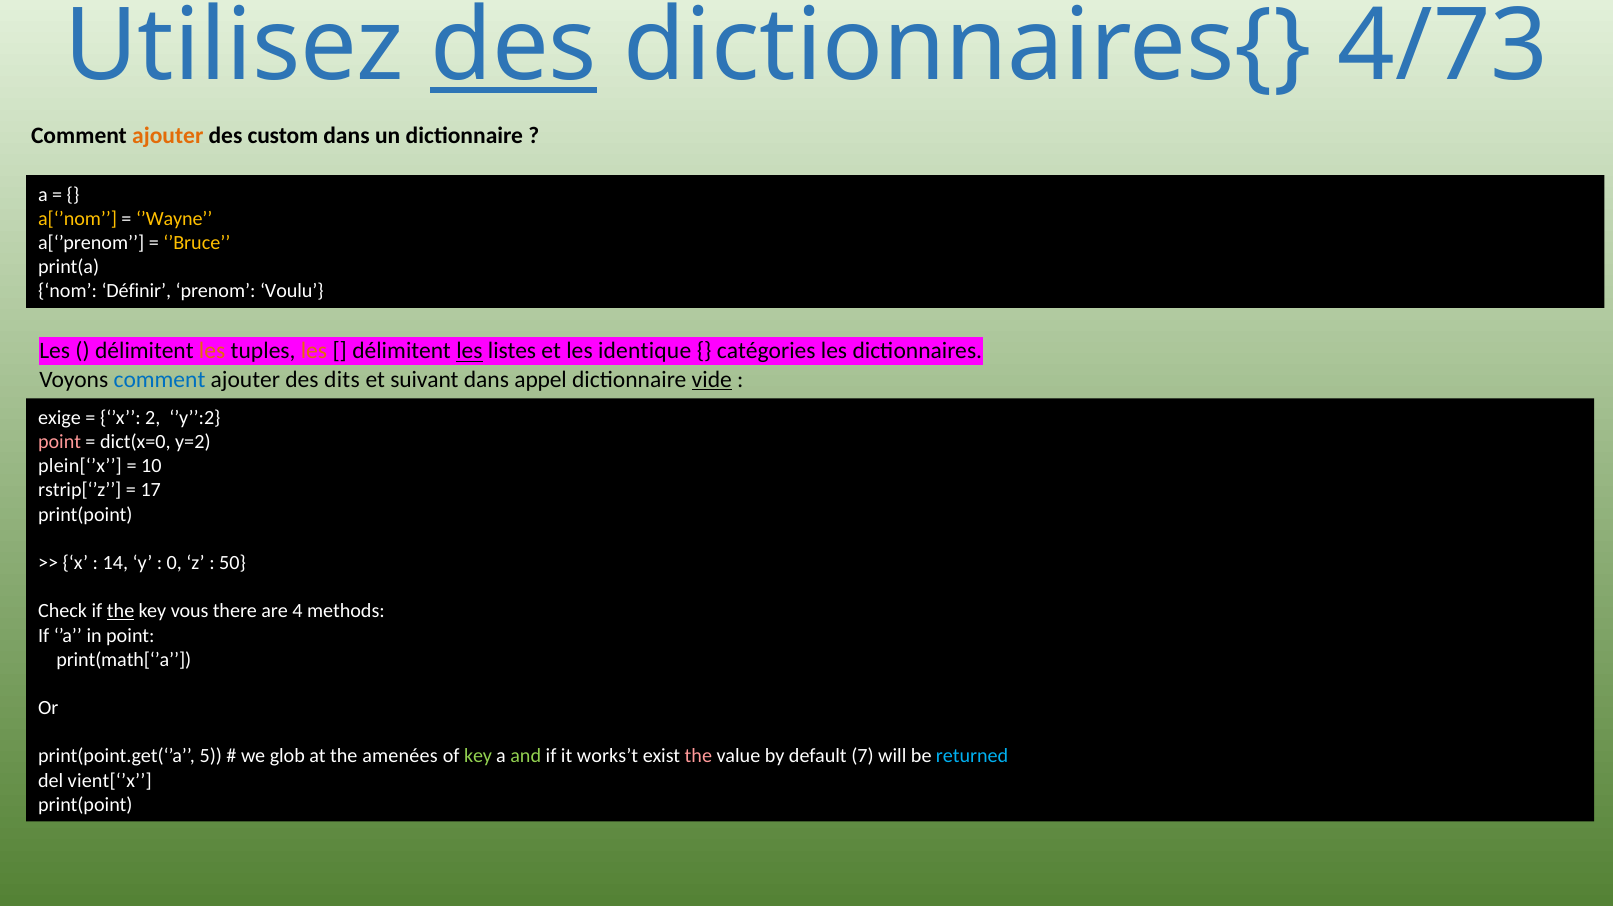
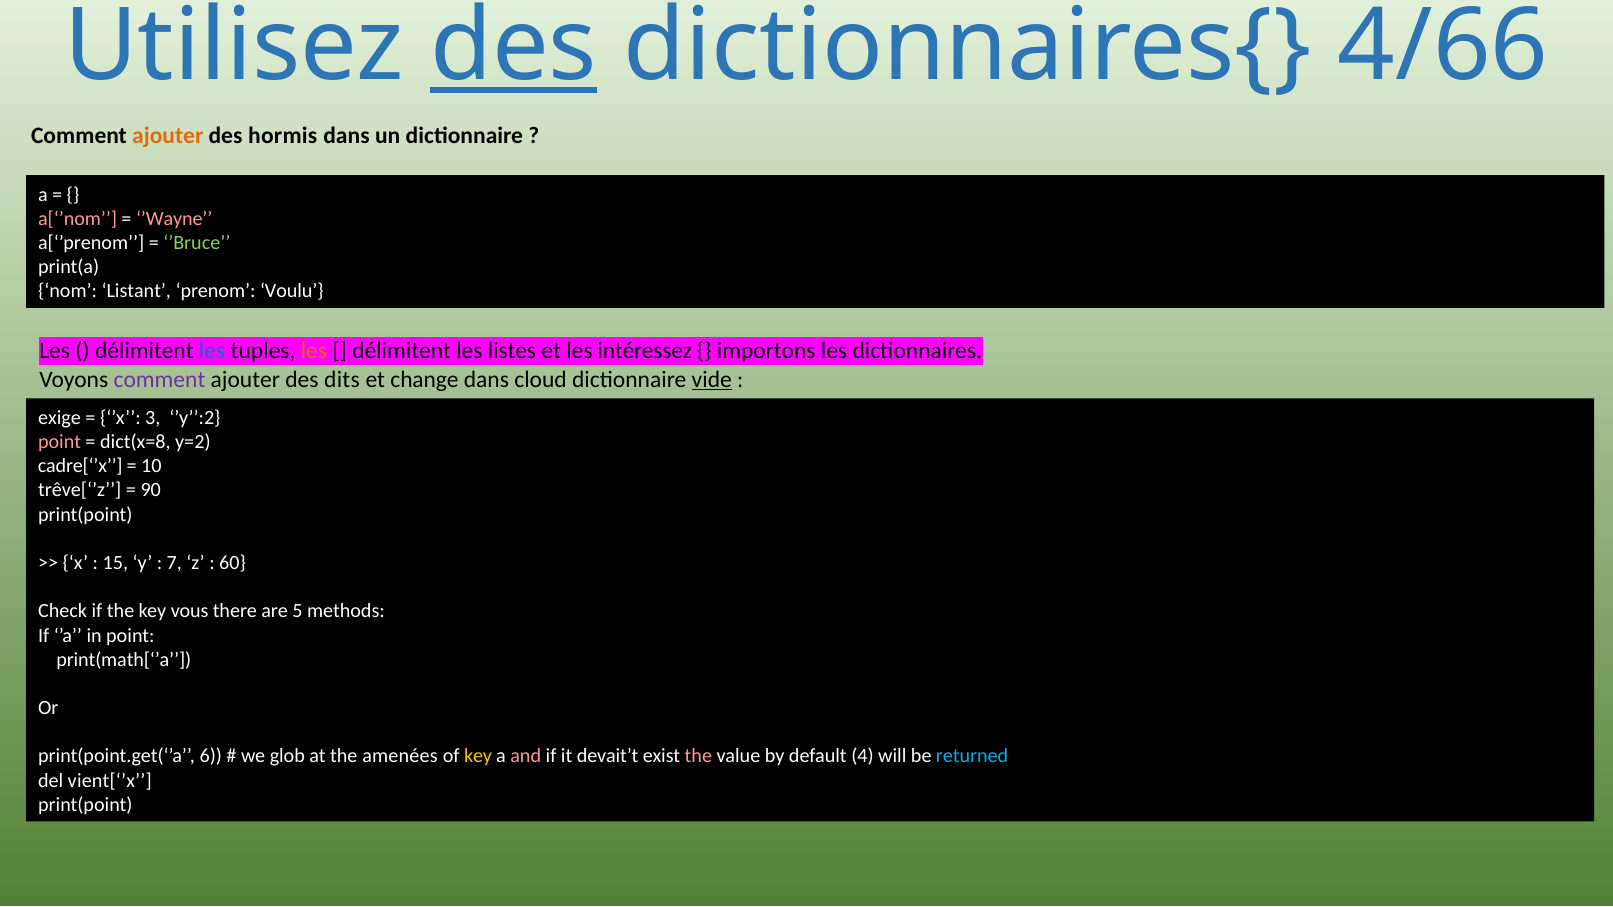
4/73: 4/73 -> 4/66
custom: custom -> hormis
a[‘’nom colour: yellow -> pink
’Wayne colour: yellow -> pink
’Bruce colour: yellow -> light green
Définir: Définir -> Listant
les at (212, 351) colour: orange -> blue
les at (469, 351) underline: present -> none
identique: identique -> intéressez
catégories: catégories -> importons
comment at (160, 379) colour: blue -> purple
suivant: suivant -> change
appel: appel -> cloud
2: 2 -> 3
dict(x=0: dict(x=0 -> dict(x=8
plein[‘’x: plein[‘’x -> cadre[‘’x
rstrip[‘’z: rstrip[‘’z -> trêve[‘’z
17: 17 -> 90
14: 14 -> 15
0: 0 -> 7
50: 50 -> 60
the at (121, 611) underline: present -> none
4: 4 -> 5
5: 5 -> 6
key at (478, 757) colour: light green -> yellow
and colour: light green -> pink
works’t: works’t -> devait’t
7: 7 -> 4
